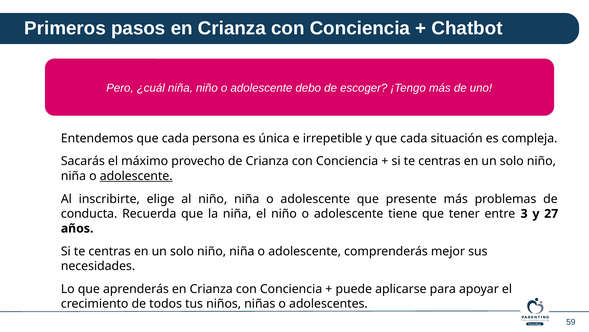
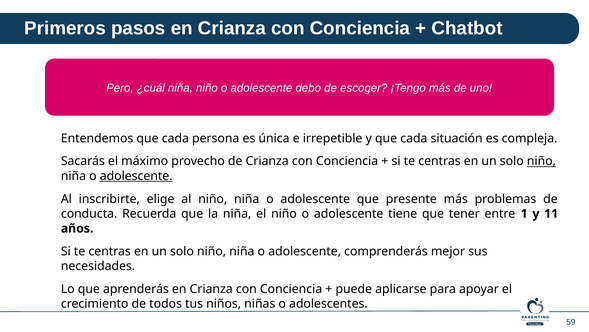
niño at (541, 161) underline: none -> present
3: 3 -> 1
27: 27 -> 11
